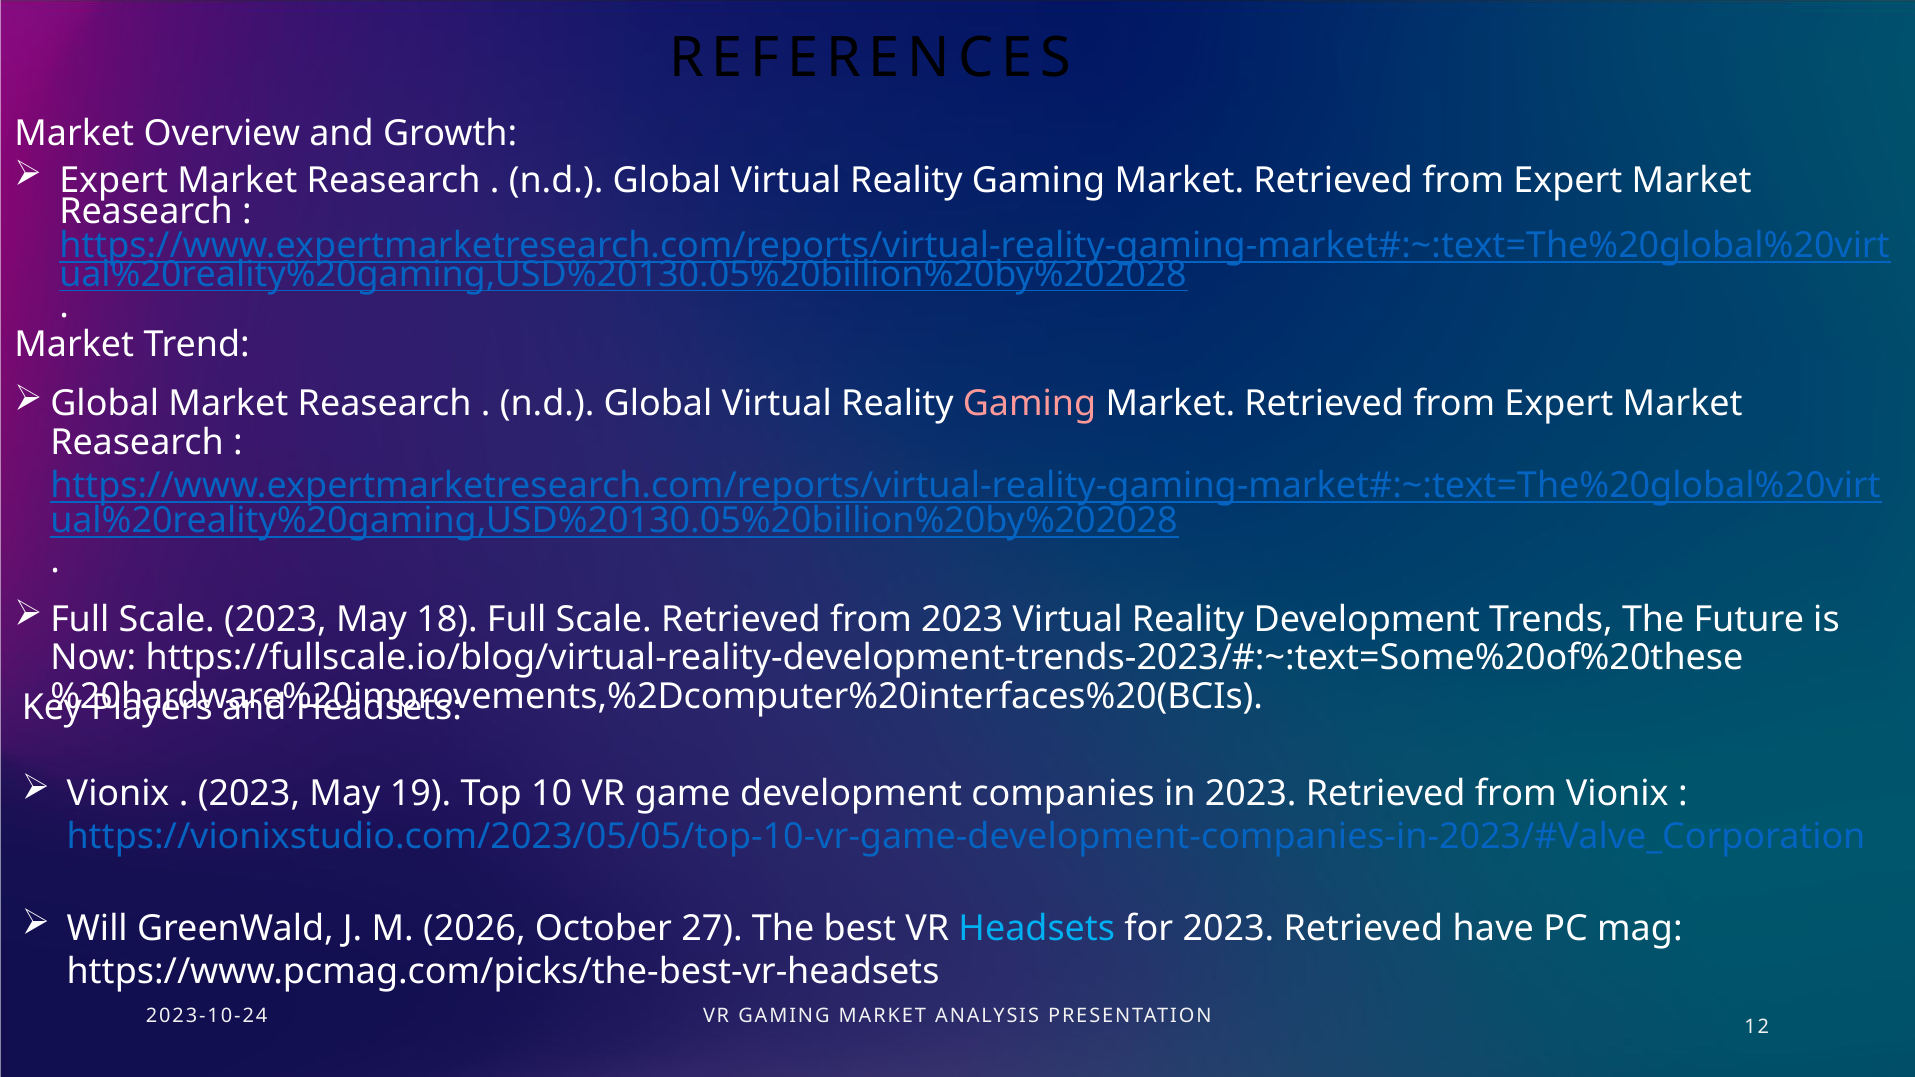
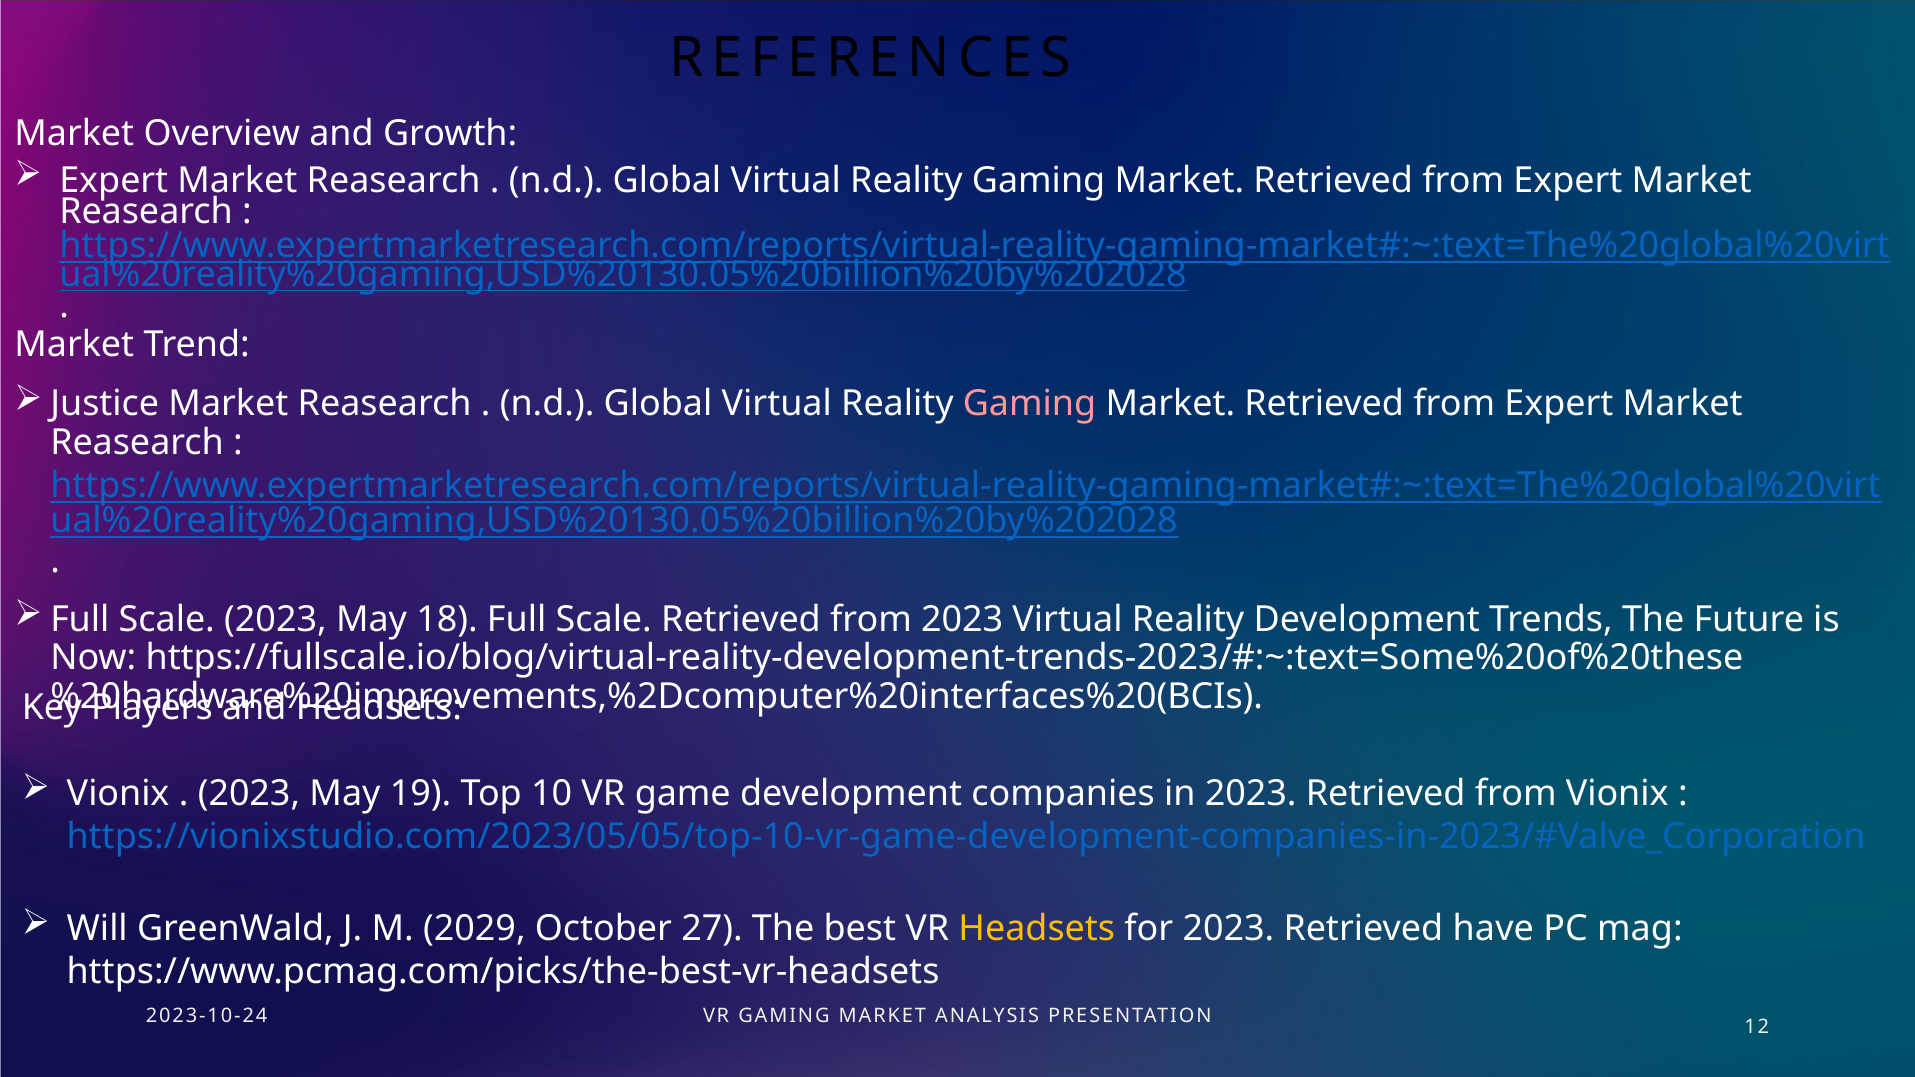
Global at (105, 404): Global -> Justice
2026: 2026 -> 2029
Headsets at (1037, 929) colour: light blue -> yellow
